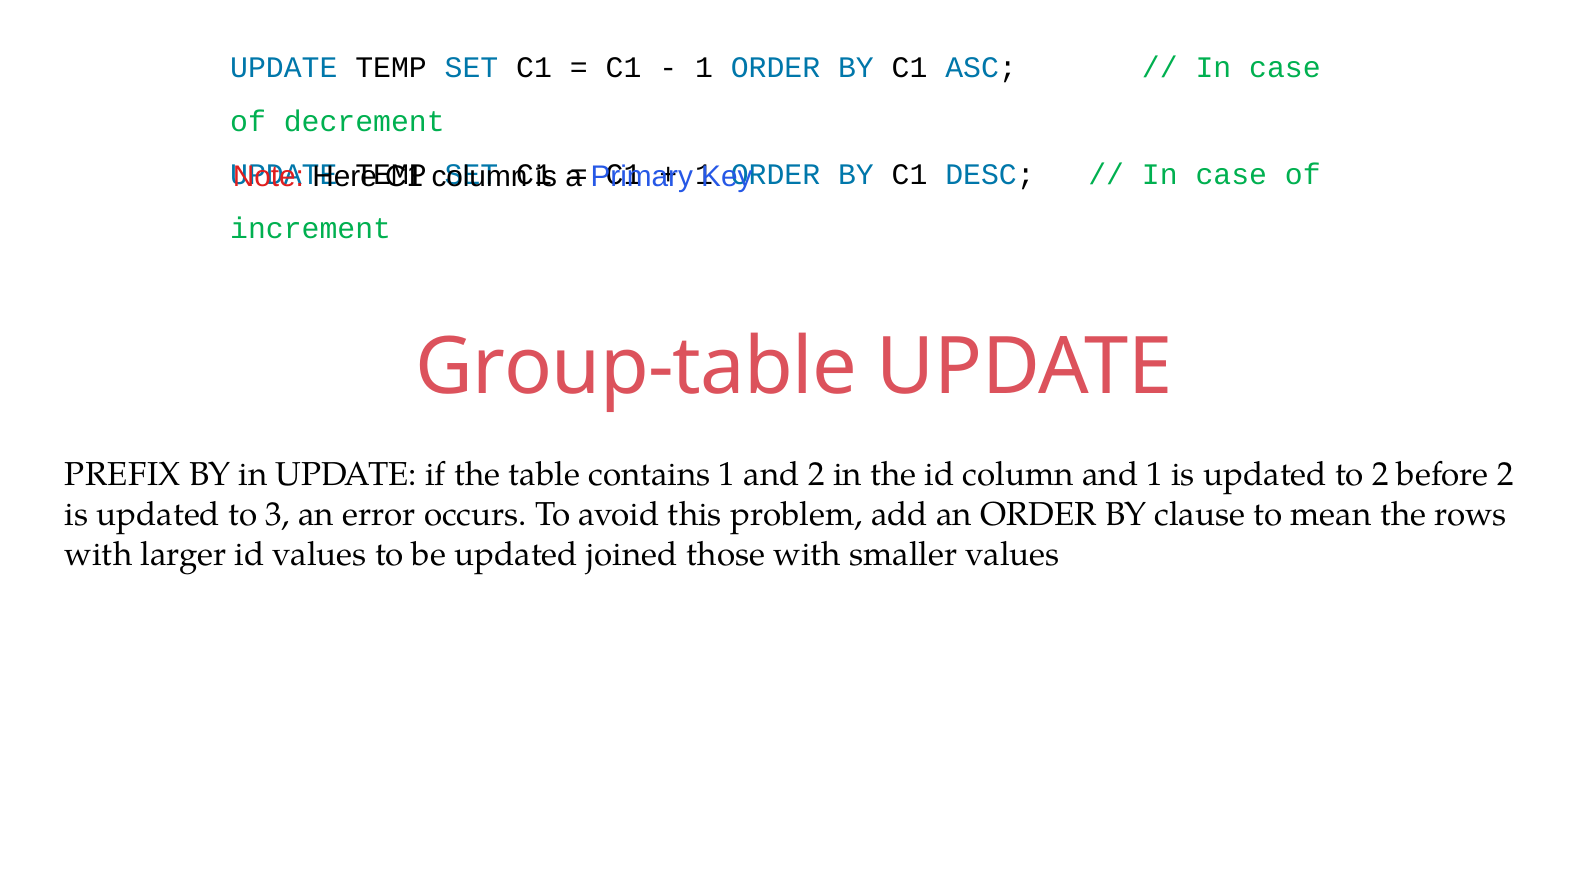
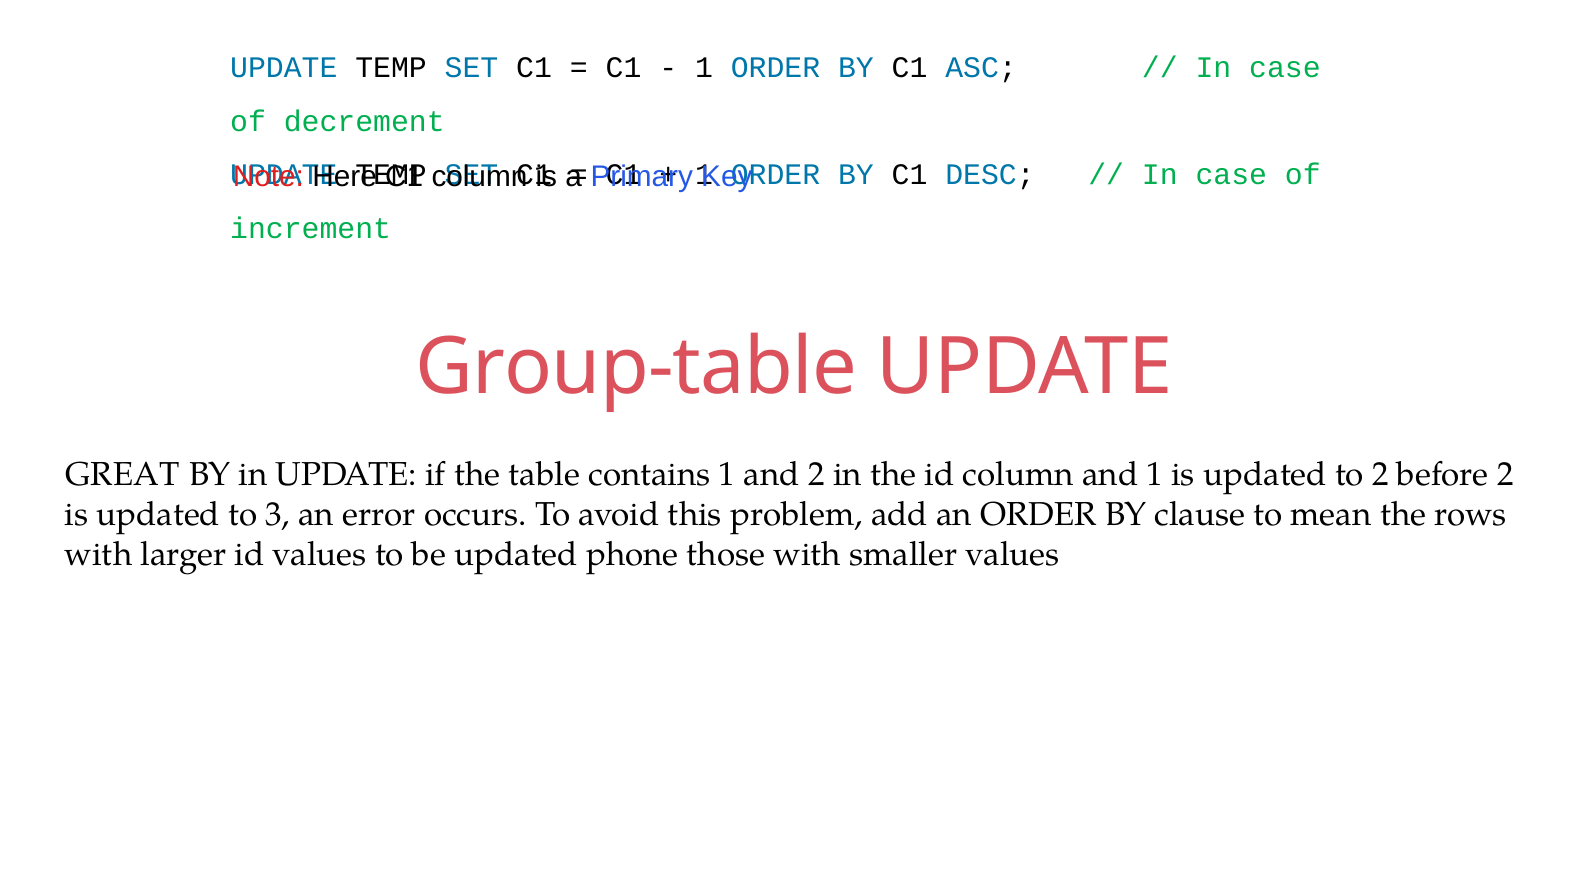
PREFIX: PREFIX -> GREAT
joined: joined -> phone
